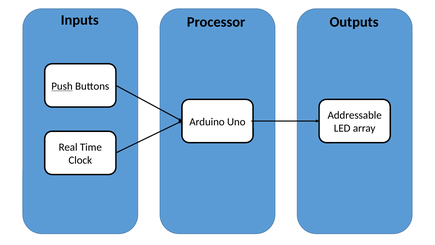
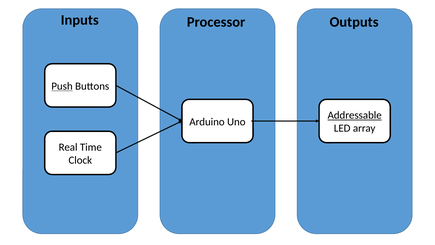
Addressable underline: none -> present
